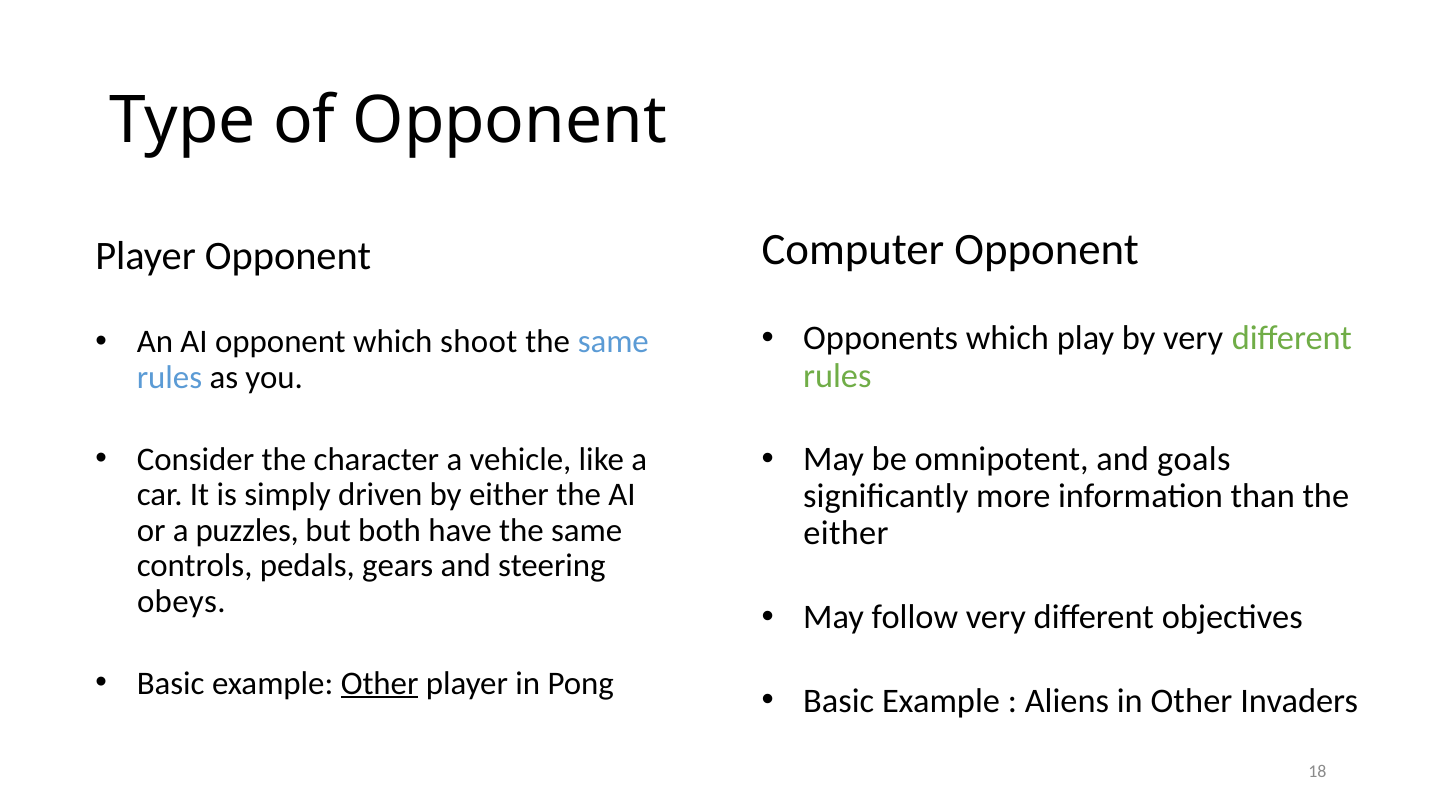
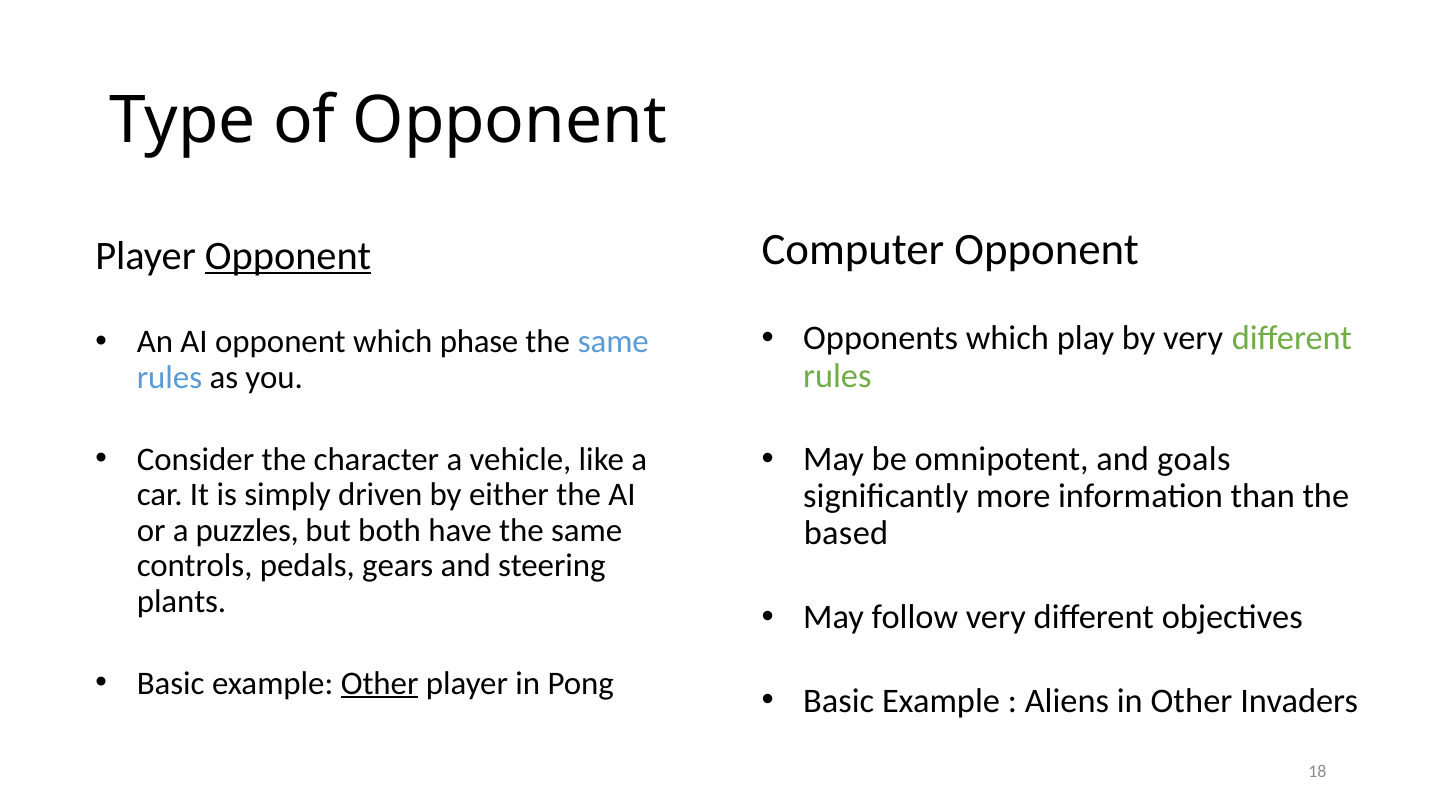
Opponent at (288, 256) underline: none -> present
shoot: shoot -> phase
either at (846, 533): either -> based
obeys: obeys -> plants
